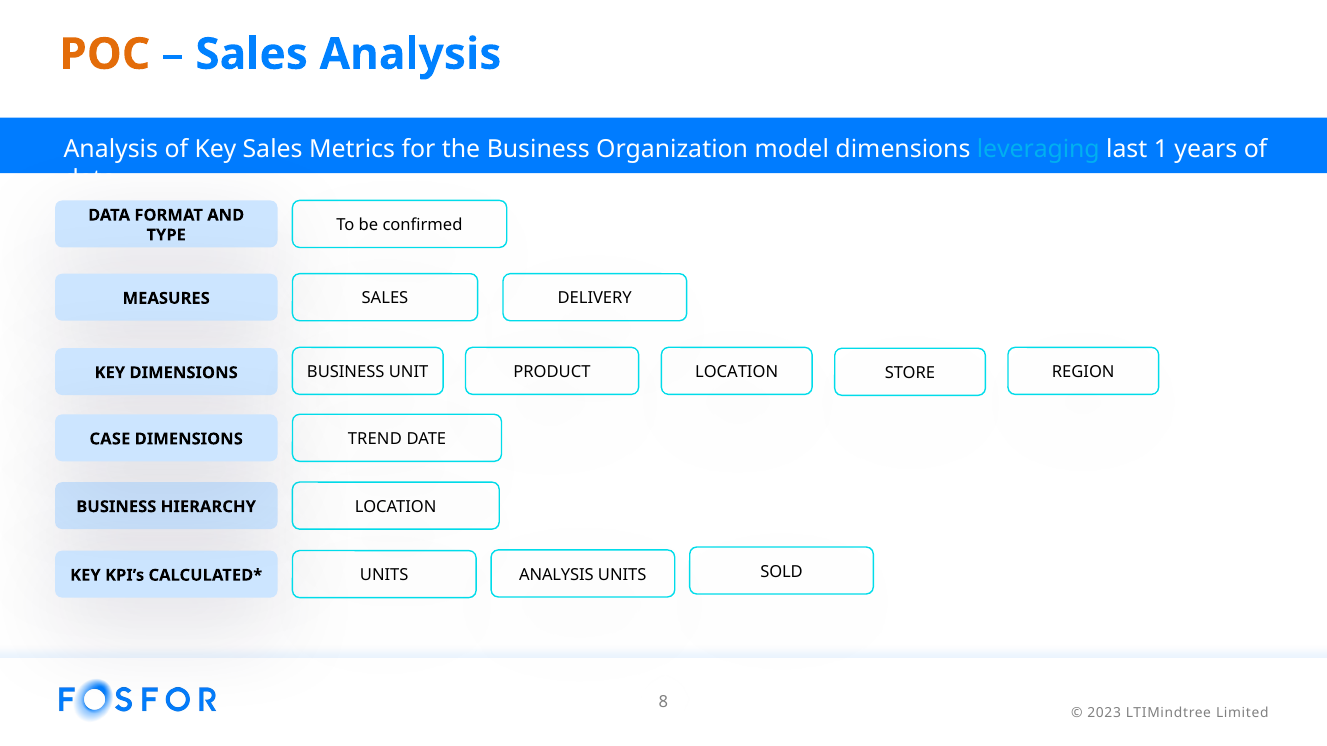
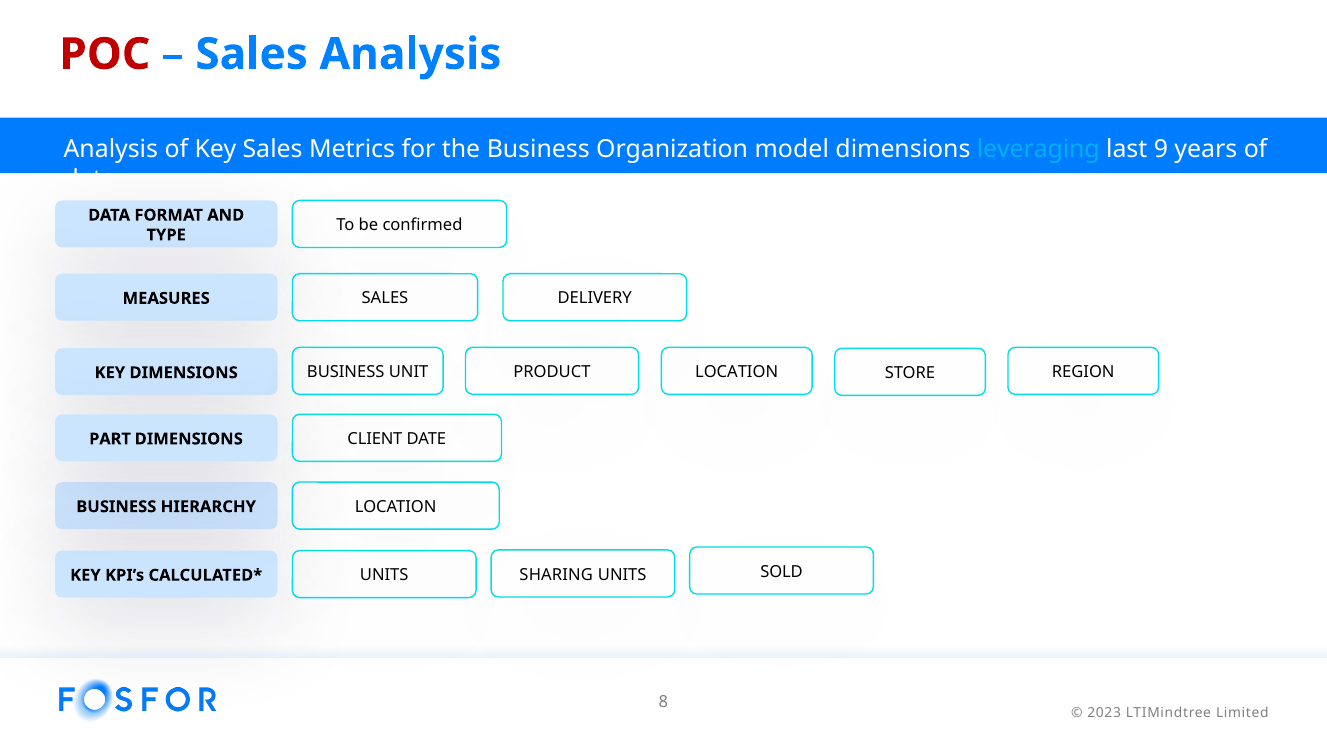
POC colour: orange -> red
1: 1 -> 9
CASE: CASE -> PART
TREND: TREND -> CLIENT
ANALYSIS at (556, 575): ANALYSIS -> SHARING
